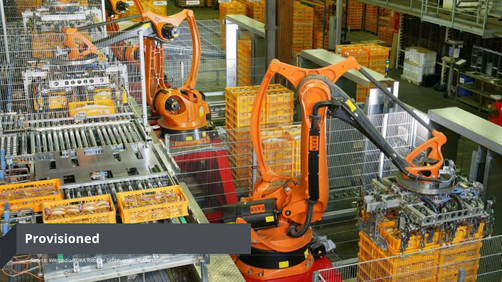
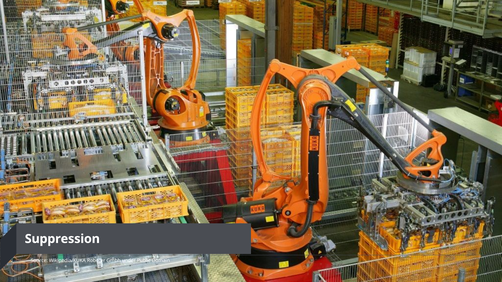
Provisioned: Provisioned -> Suppression
